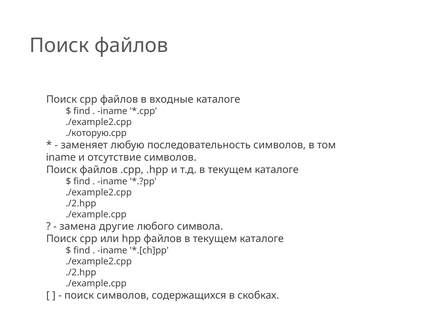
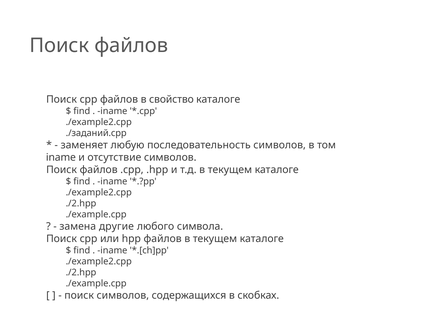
входные: входные -> свойство
./которую.cpp: ./которую.cpp -> ./заданий.cpp
